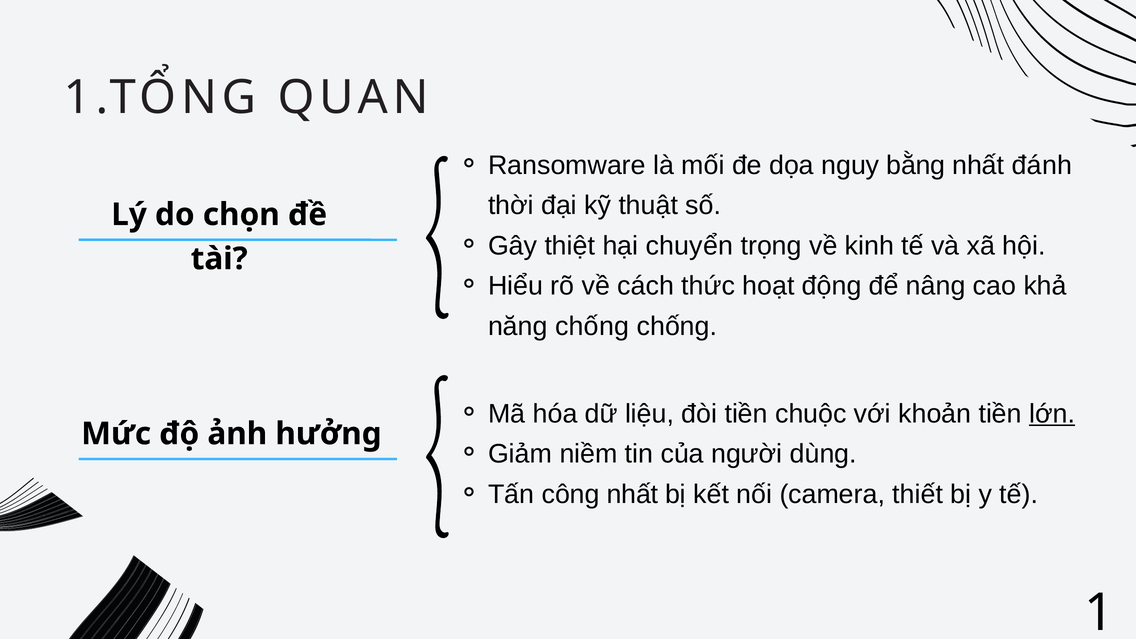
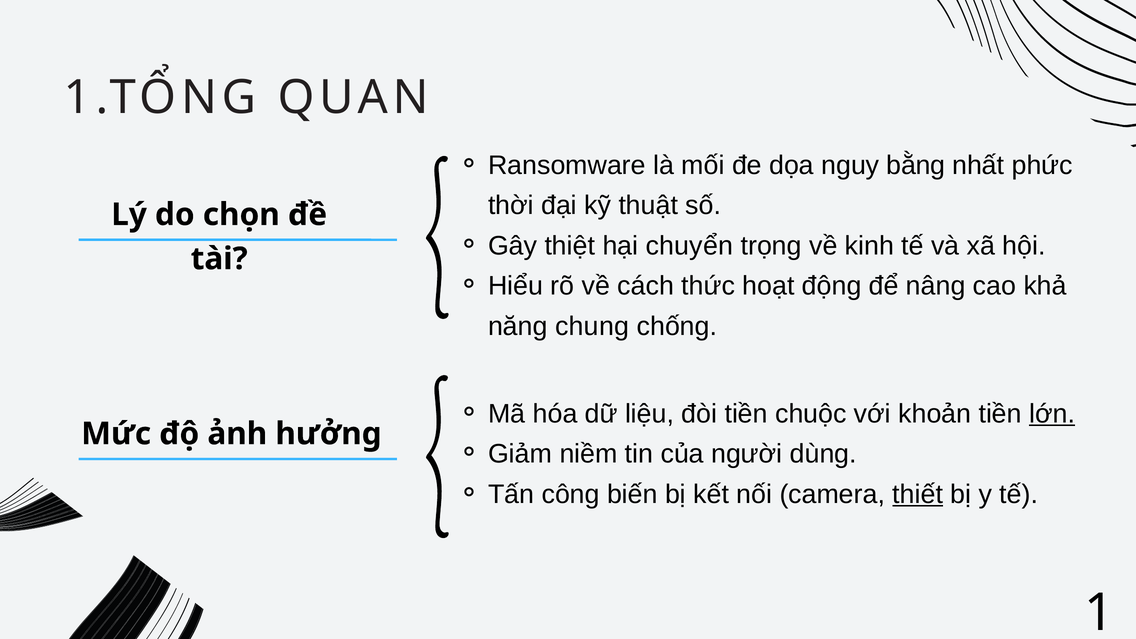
đánh: đánh -> phức
năng chống: chống -> chung
công nhất: nhất -> biến
thiết underline: none -> present
